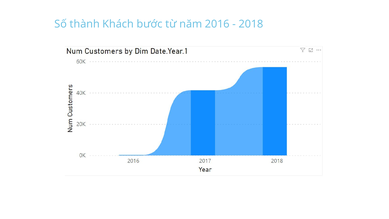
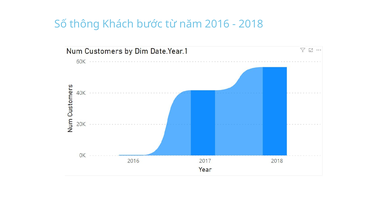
thành: thành -> thông
